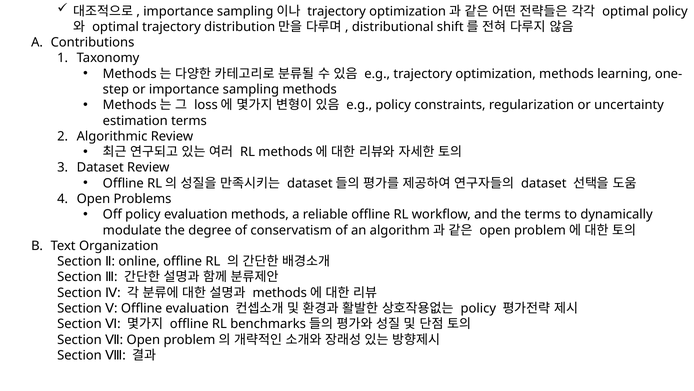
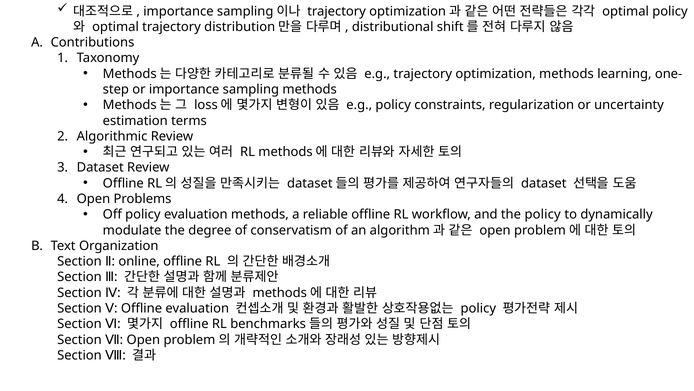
the terms: terms -> policy
